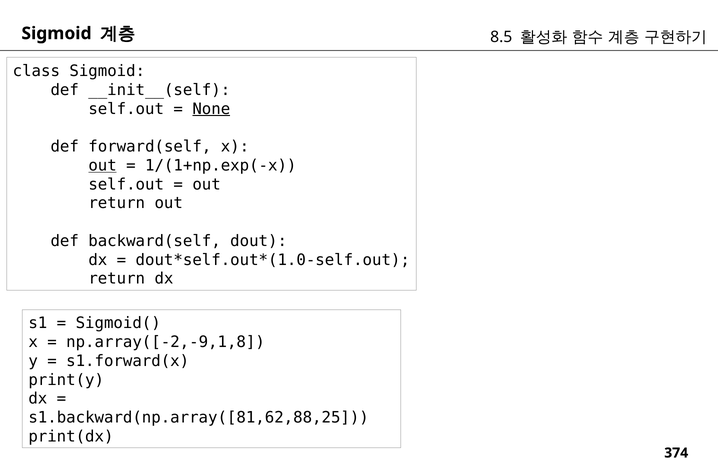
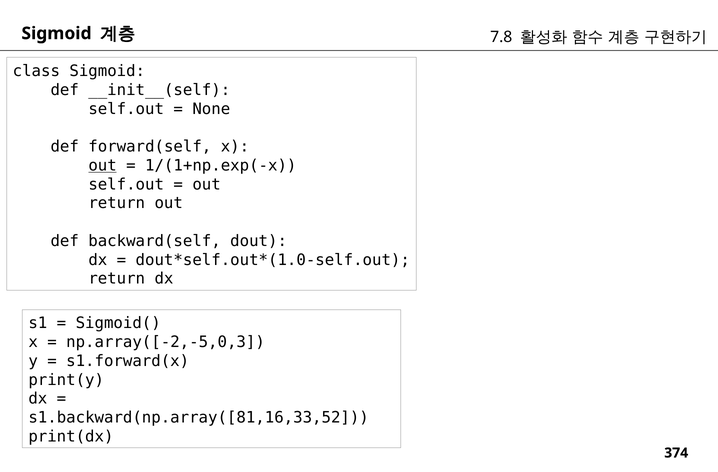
8.5: 8.5 -> 7.8
None underline: present -> none
np.array([-2,-9,1,8: np.array([-2,-9,1,8 -> np.array([-2,-5,0,3
s1.backward(np.array([81,62,88,25: s1.backward(np.array([81,62,88,25 -> s1.backward(np.array([81,16,33,52
